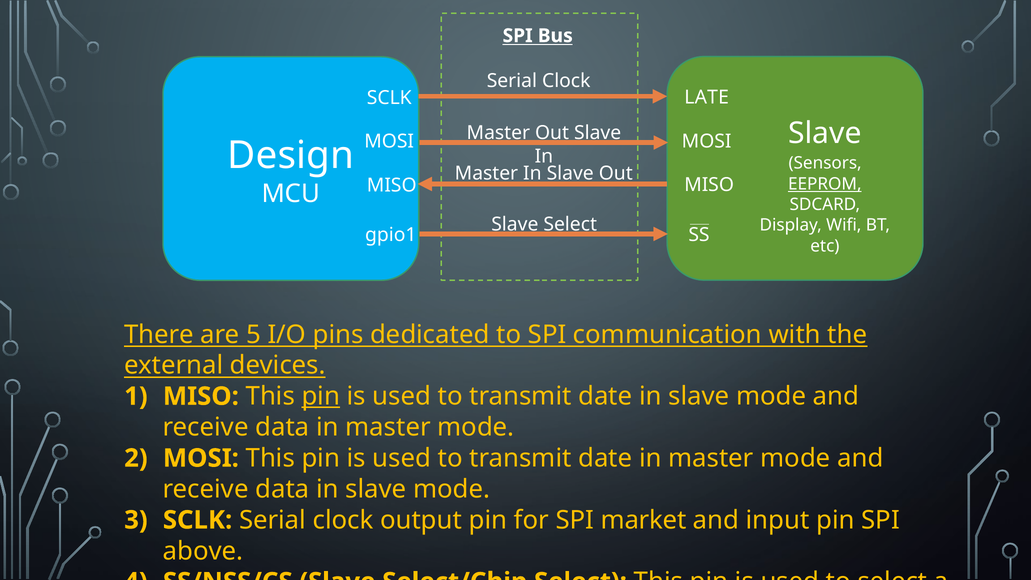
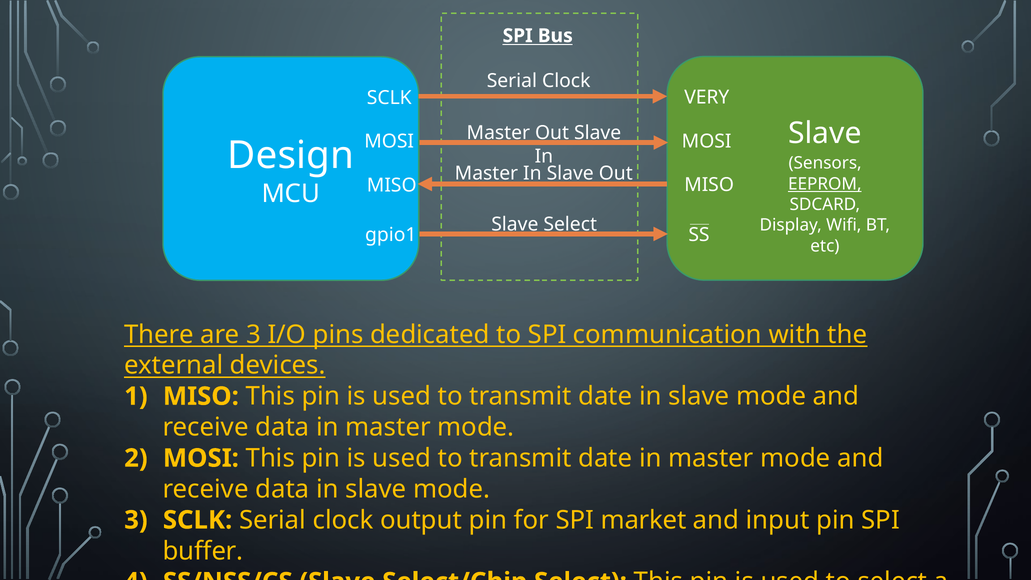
LATE: LATE -> VERY
are 5: 5 -> 3
pin at (321, 396) underline: present -> none
above: above -> buffer
